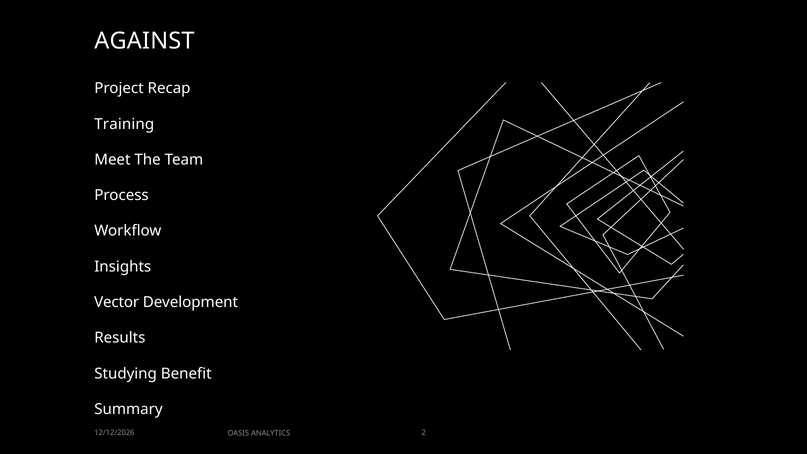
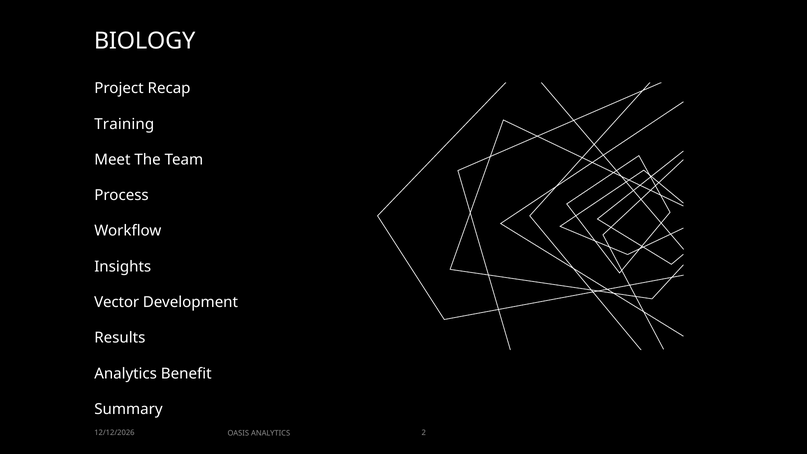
AGAINST: AGAINST -> BIOLOGY
Studying at (126, 374): Studying -> Analytics
